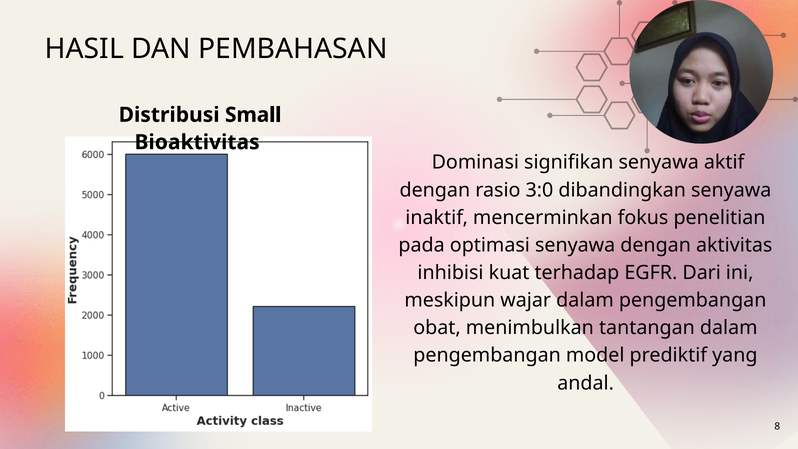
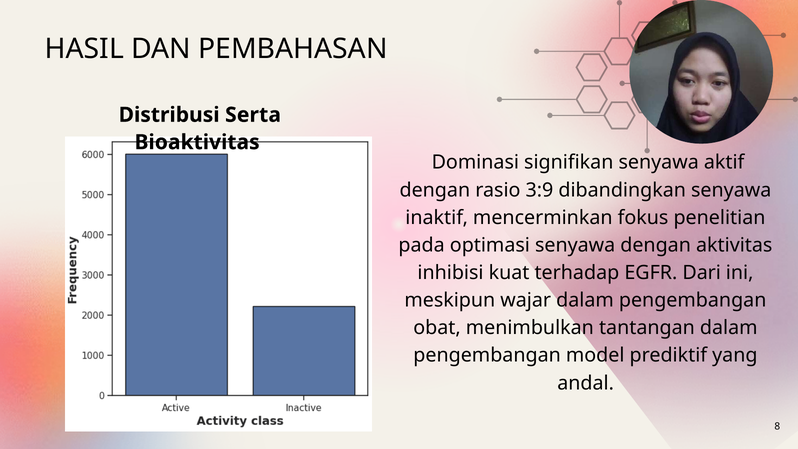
Small: Small -> Serta
3:0: 3:0 -> 3:9
